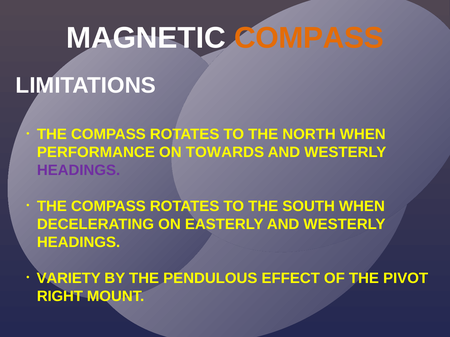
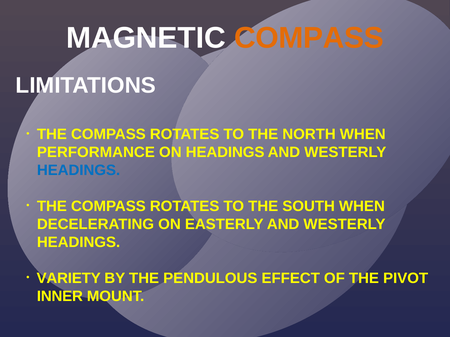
ON TOWARDS: TOWARDS -> HEADINGS
HEADINGS at (79, 171) colour: purple -> blue
RIGHT: RIGHT -> INNER
